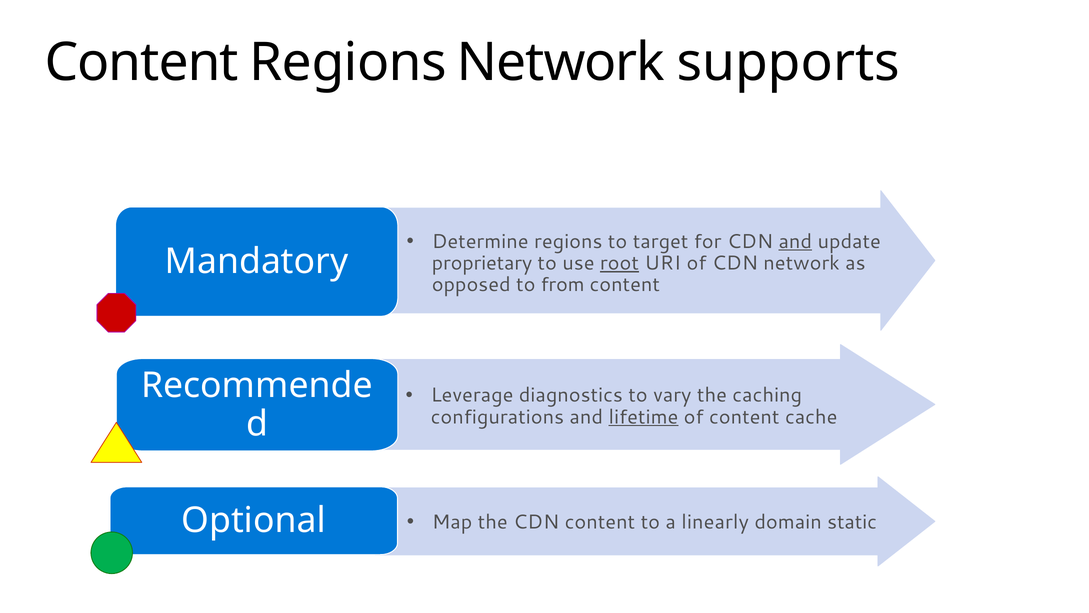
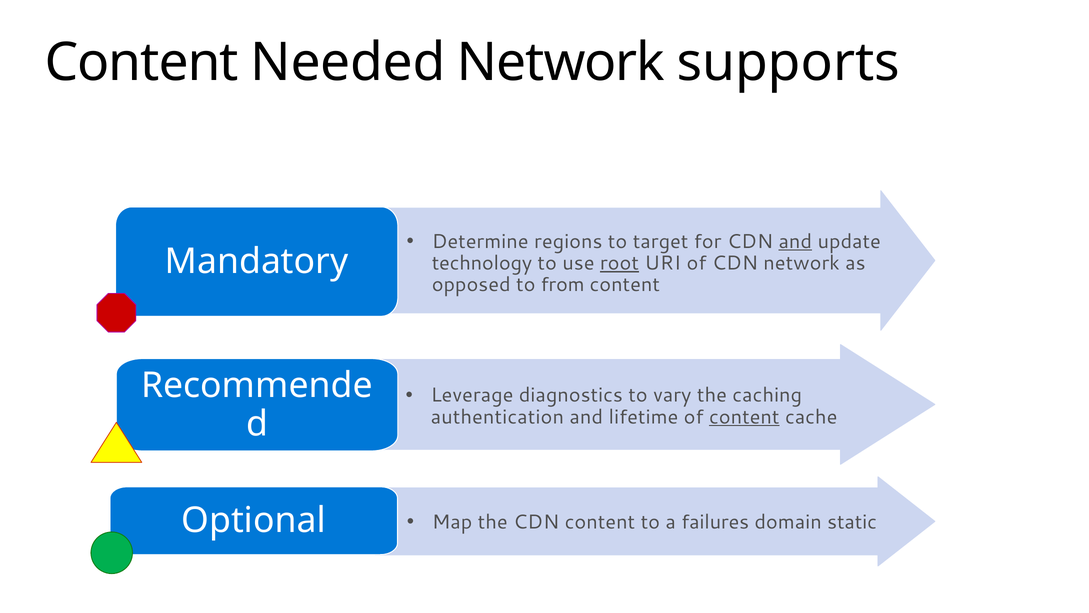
Content Regions: Regions -> Needed
proprietary: proprietary -> technology
configurations: configurations -> authentication
lifetime underline: present -> none
content at (744, 417) underline: none -> present
linearly: linearly -> failures
